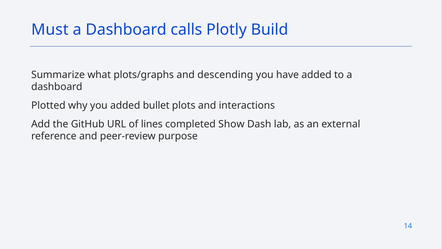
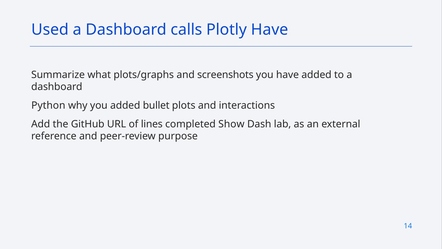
Must: Must -> Used
Plotly Build: Build -> Have
descending: descending -> screenshots
Plotted: Plotted -> Python
